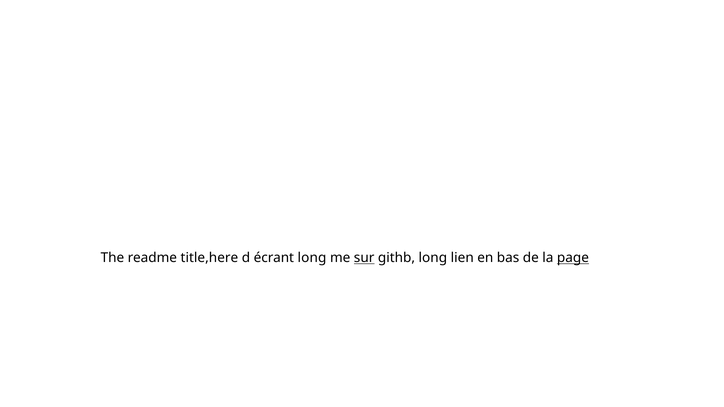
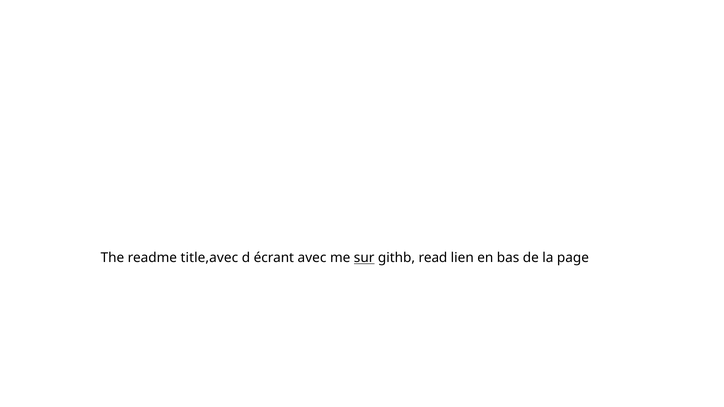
title,here: title,here -> title,avec
écrant long: long -> avec
githb long: long -> read
page underline: present -> none
